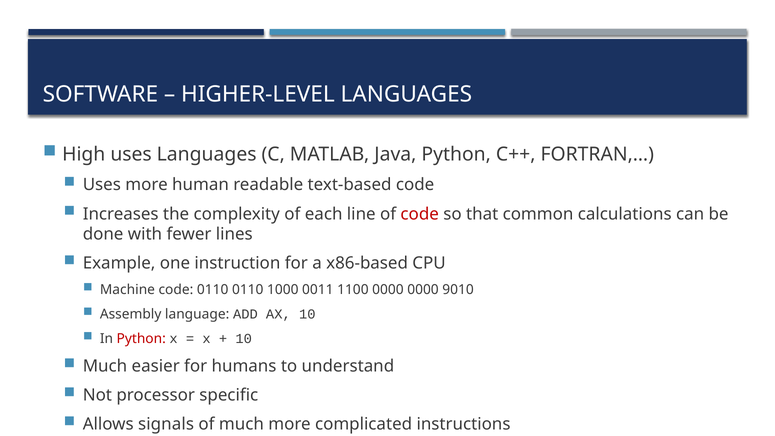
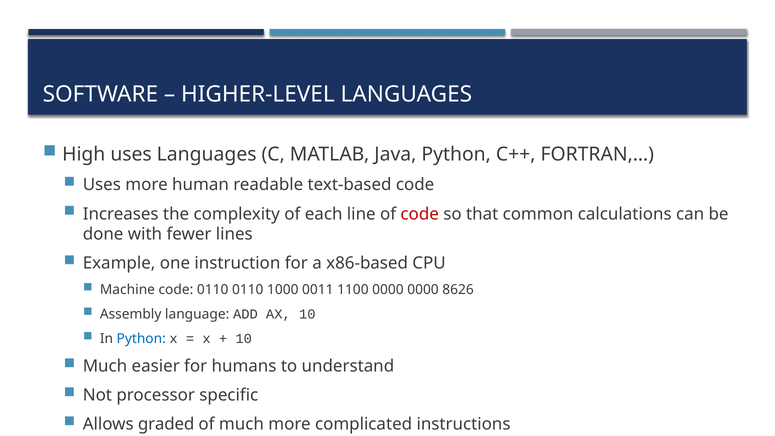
9010: 9010 -> 8626
Python at (141, 339) colour: red -> blue
signals: signals -> graded
